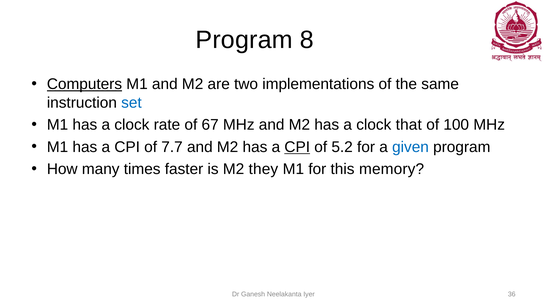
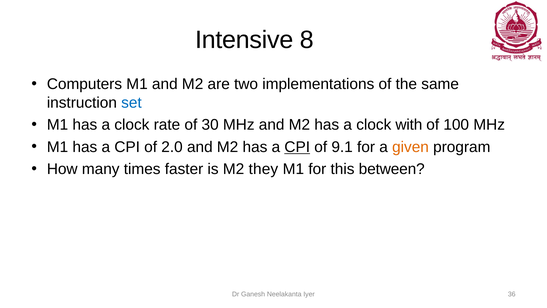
Program at (244, 40): Program -> Intensive
Computers underline: present -> none
67: 67 -> 30
that: that -> with
7.7: 7.7 -> 2.0
5.2: 5.2 -> 9.1
given colour: blue -> orange
memory: memory -> between
